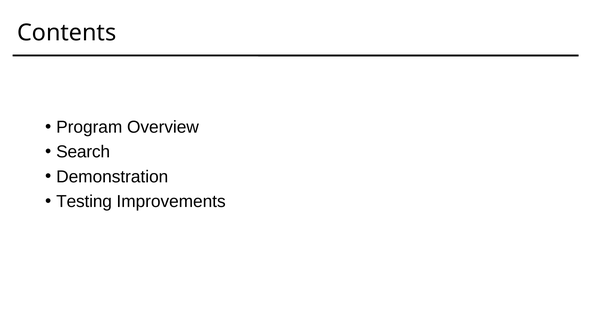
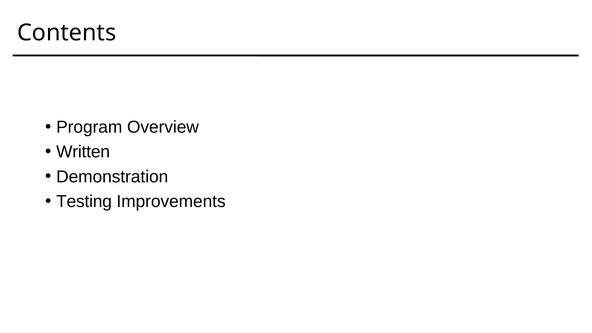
Search: Search -> Written
